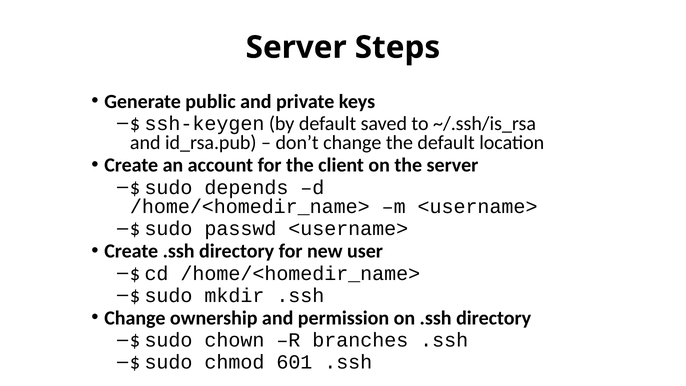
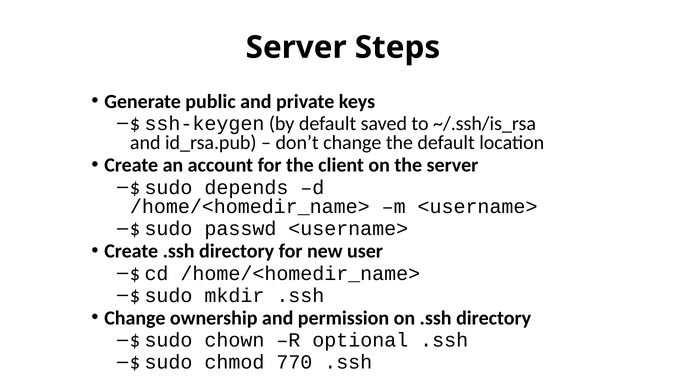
branches: branches -> optional
601: 601 -> 770
